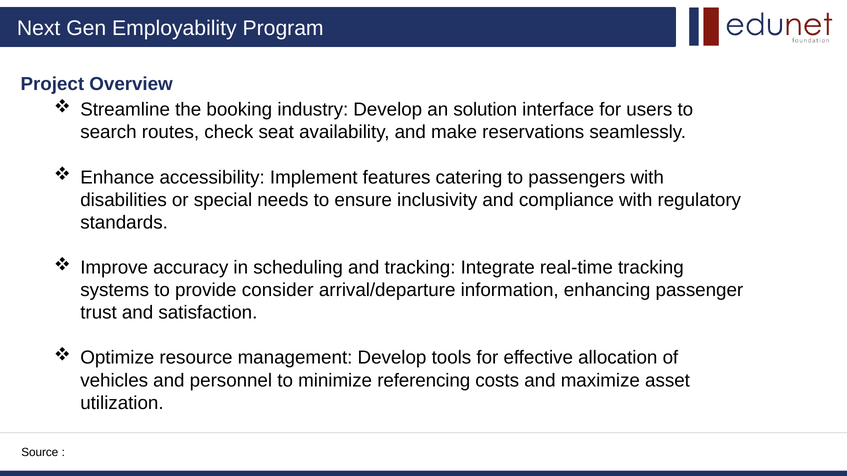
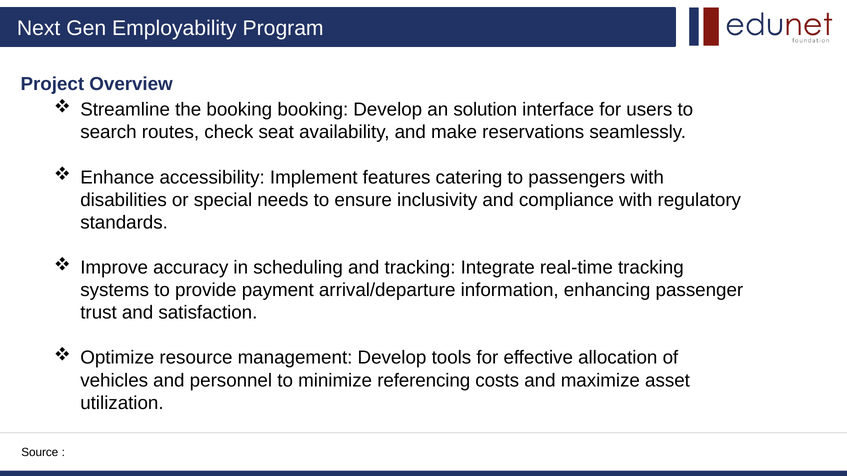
booking industry: industry -> booking
consider: consider -> payment
